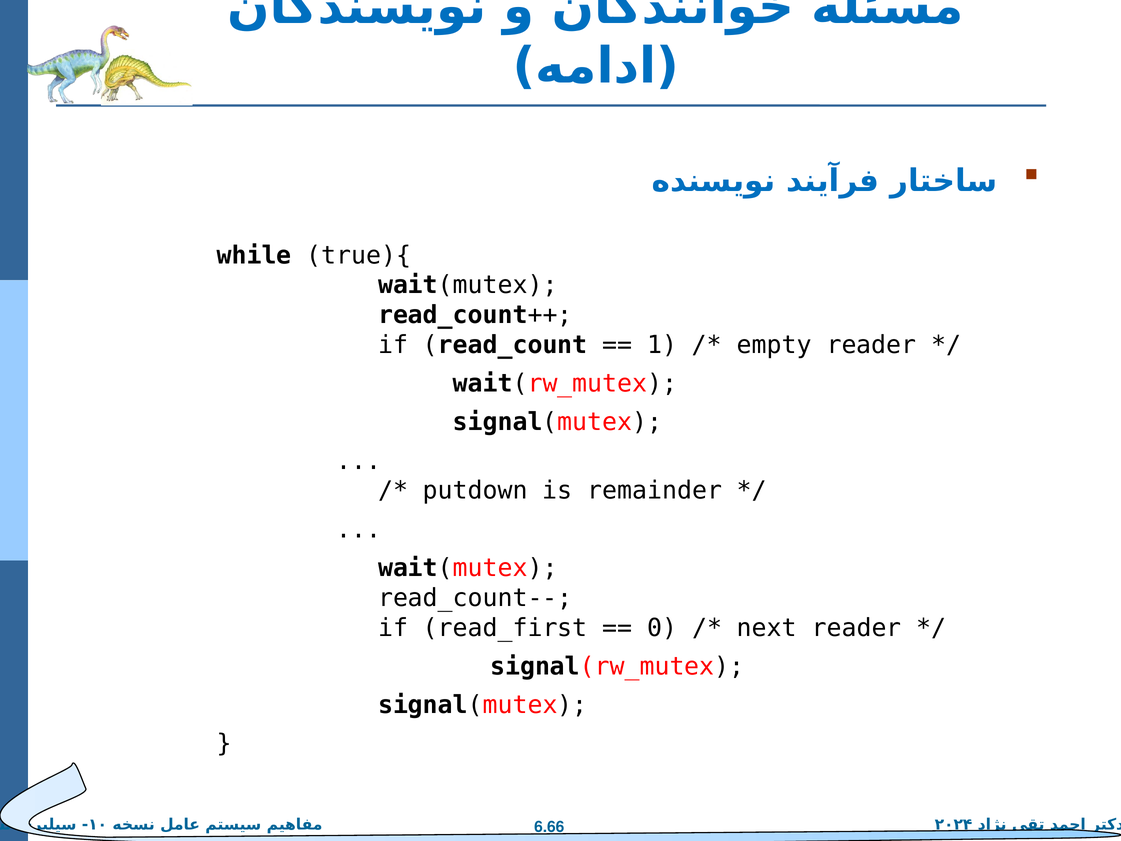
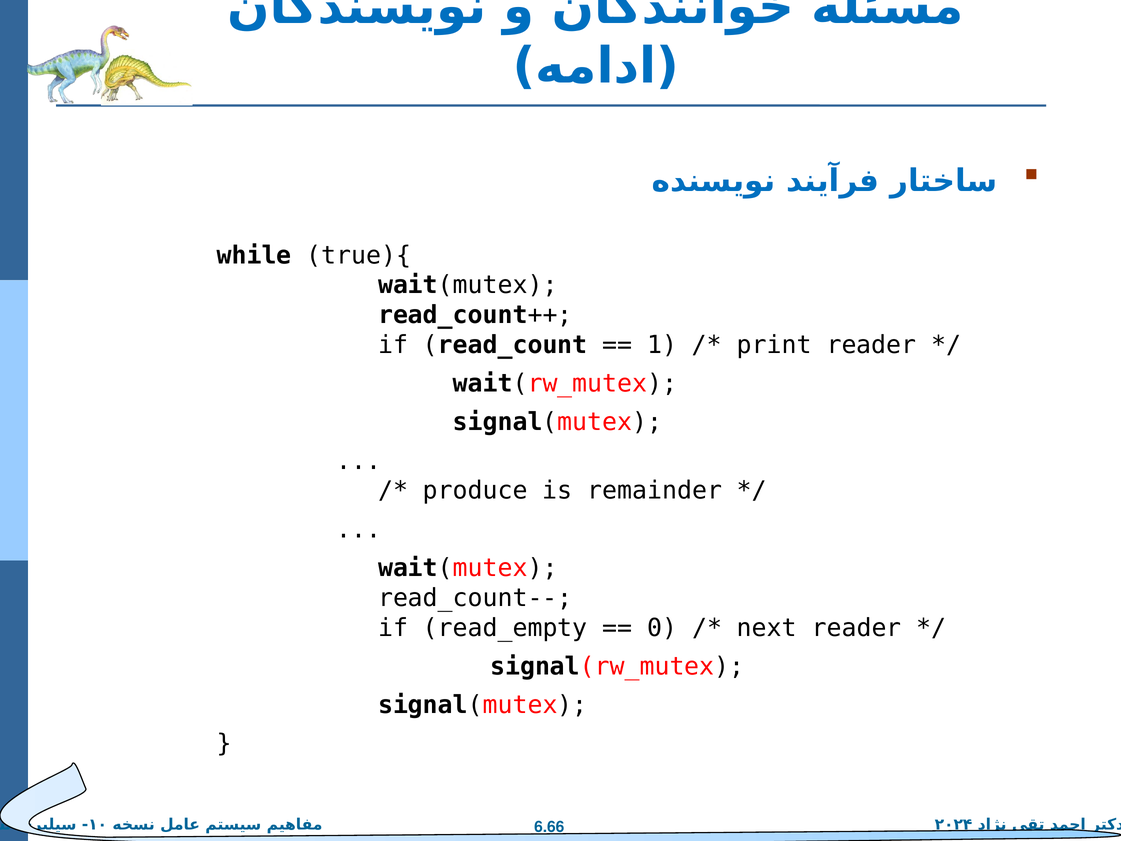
empty: empty -> print
putdown: putdown -> produce
read_first: read_first -> read_empty
